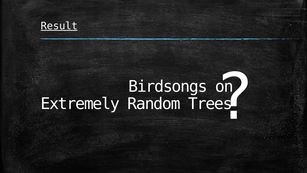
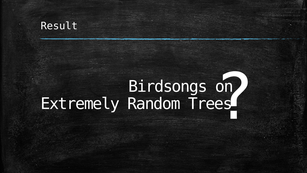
Result underline: present -> none
